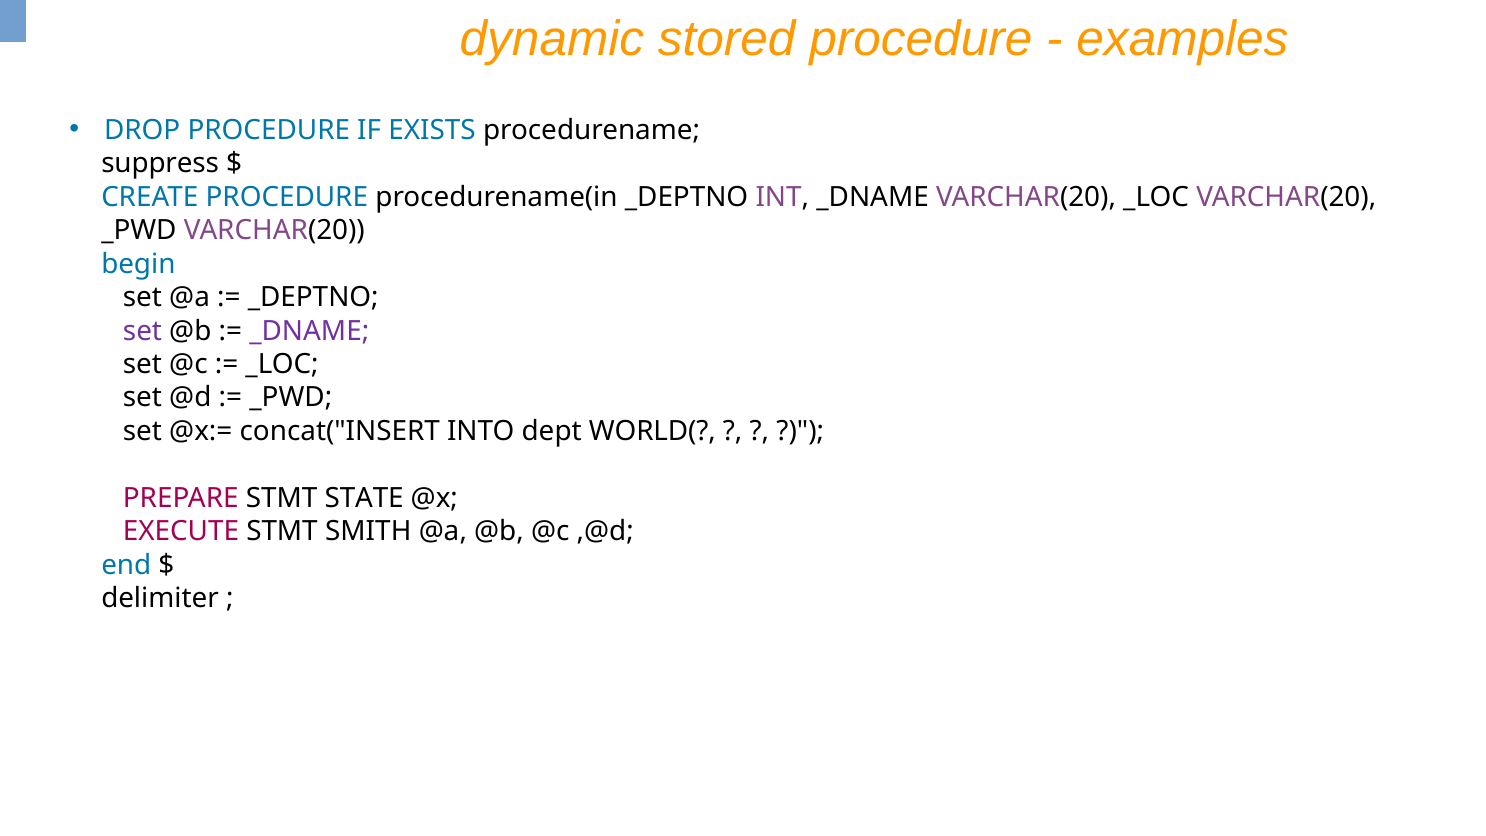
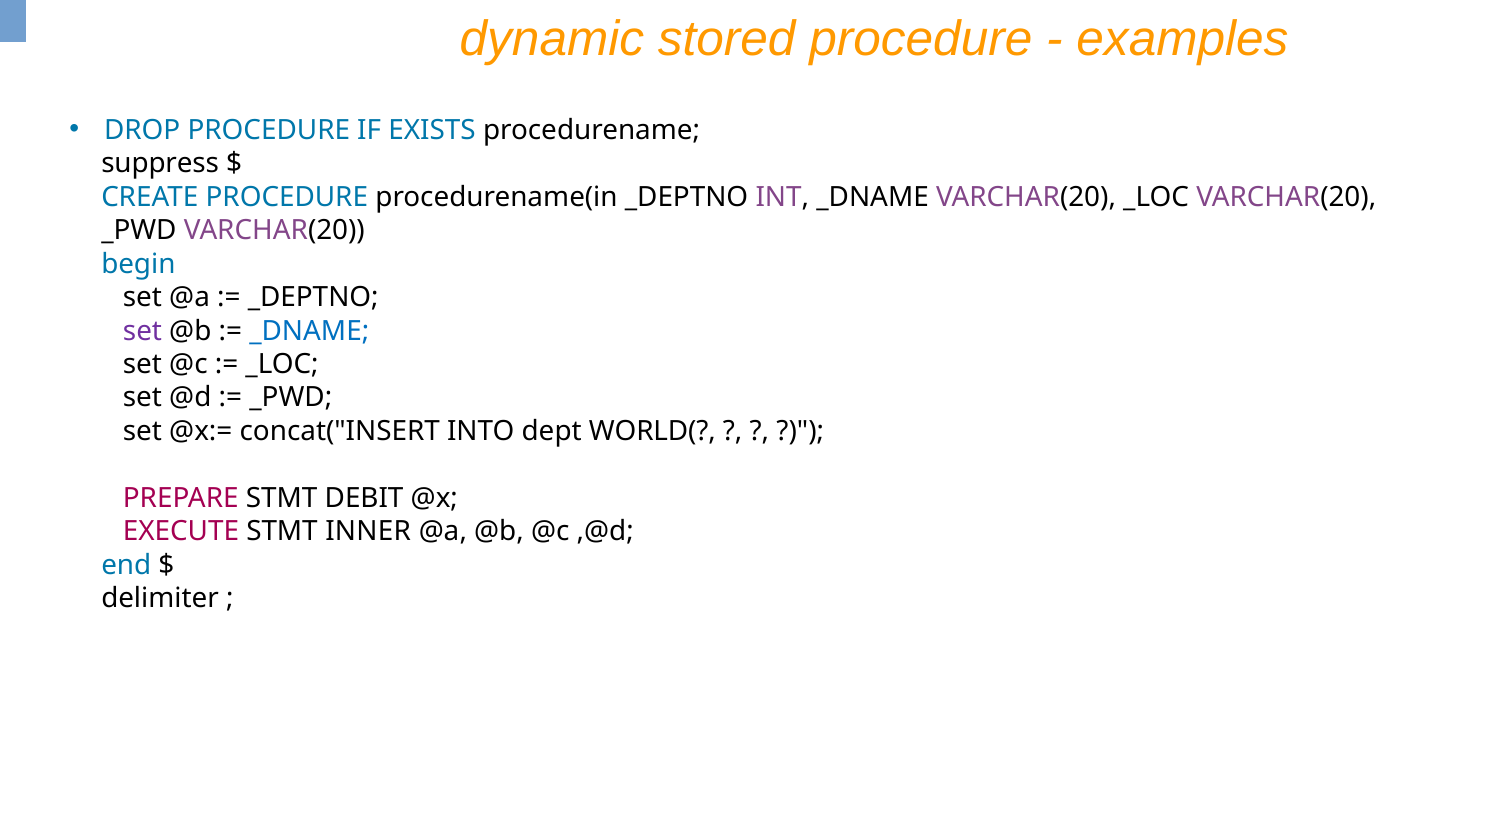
_DNAME at (309, 331) colour: purple -> blue
STATE: STATE -> DEBIT
SMITH: SMITH -> INNER
